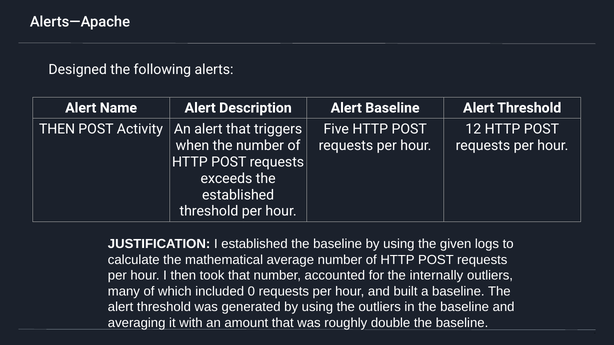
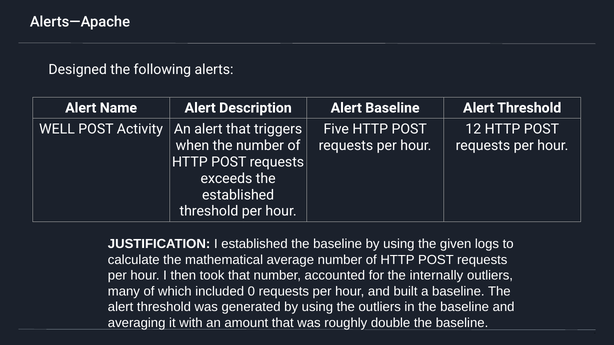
THEN at (57, 129): THEN -> WELL
